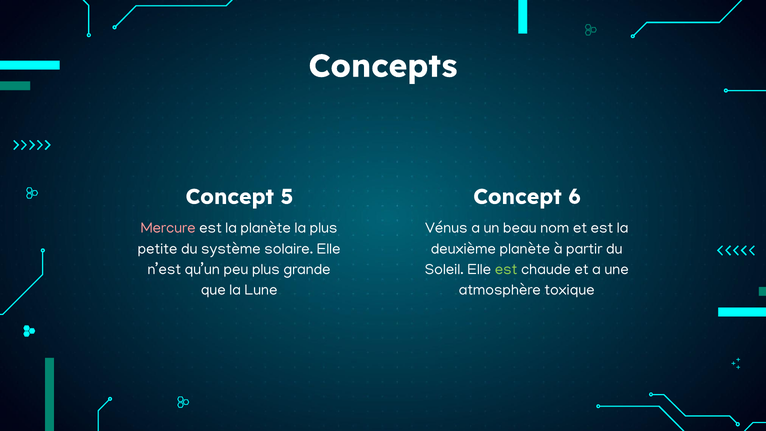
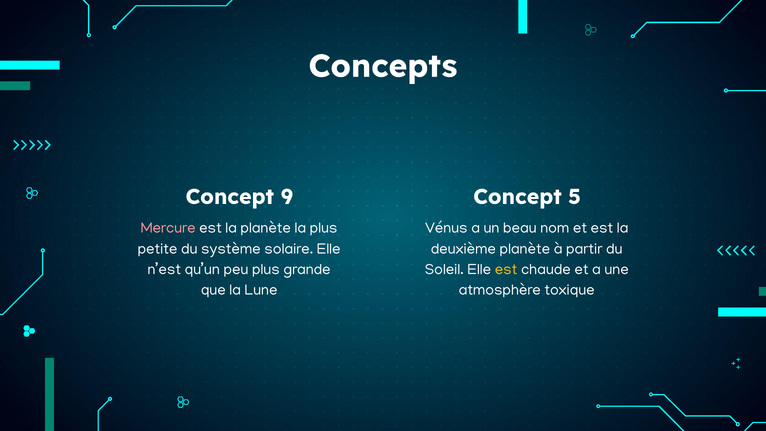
5: 5 -> 9
6: 6 -> 5
est at (506, 269) colour: light green -> yellow
